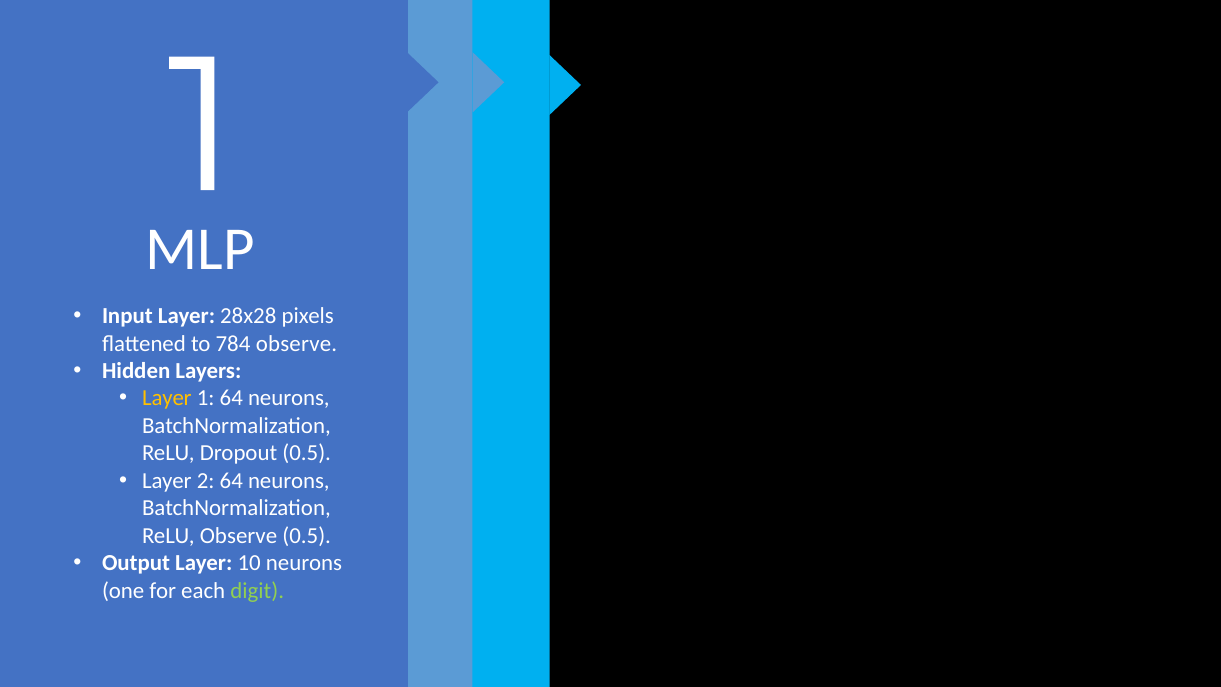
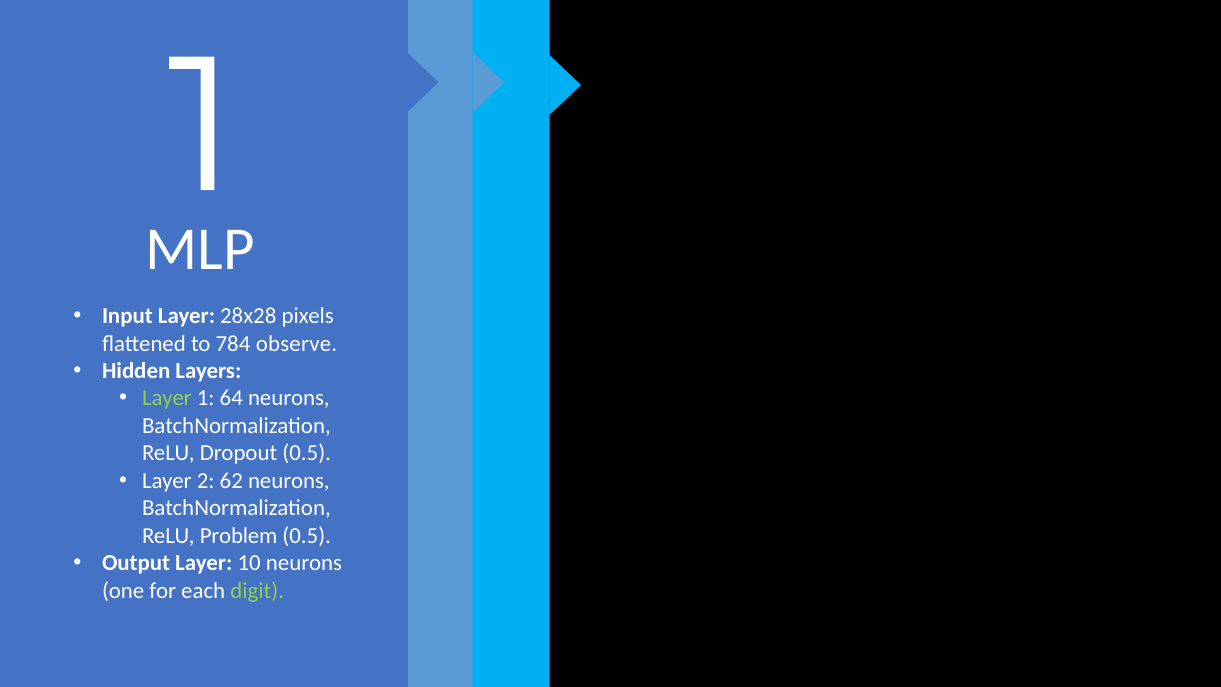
Layer at (167, 398) colour: yellow -> light green
2 64: 64 -> 62
ReLU Observe: Observe -> Problem
